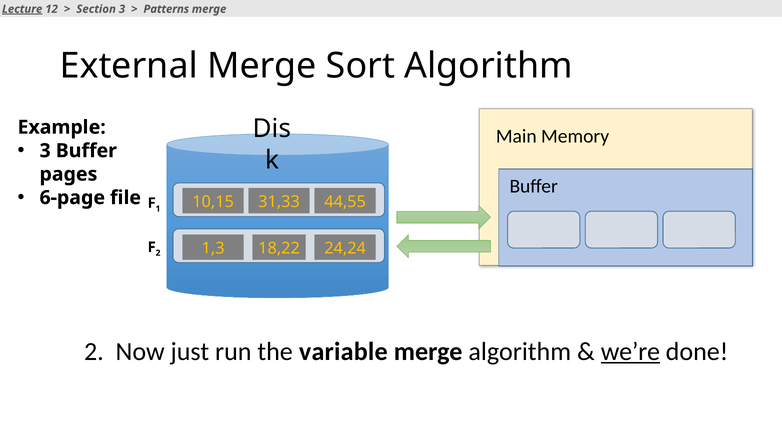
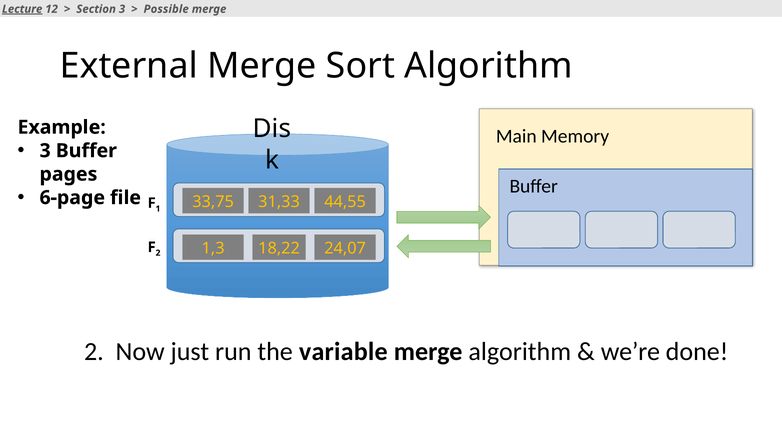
Patterns: Patterns -> Possible
10,15: 10,15 -> 33,75
24,24: 24,24 -> 24,07
we’re underline: present -> none
